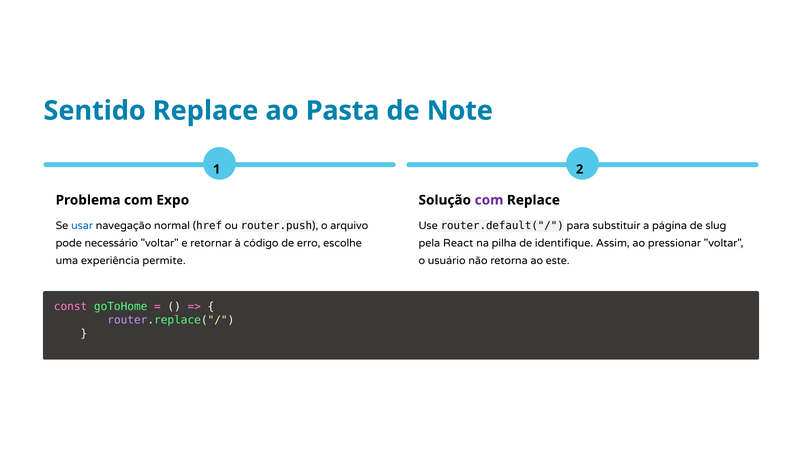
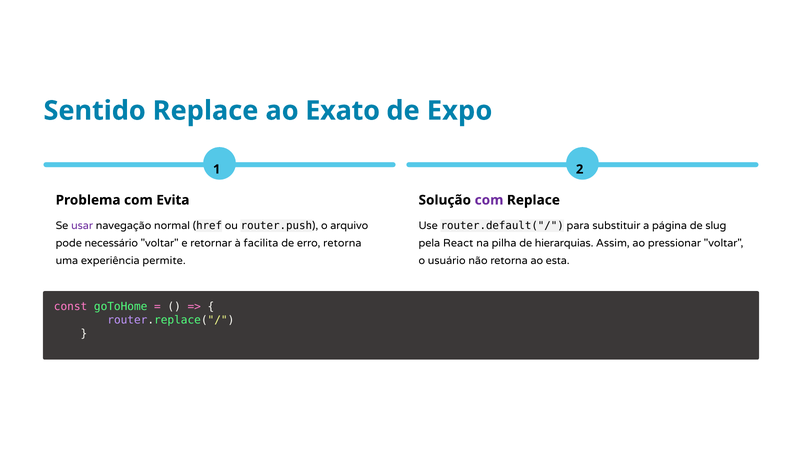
Pasta: Pasta -> Exato
Note: Note -> Expo
Expo: Expo -> Evita
usar colour: blue -> purple
código: código -> facilita
erro escolhe: escolhe -> retorna
identifique: identifique -> hierarquias
este: este -> esta
